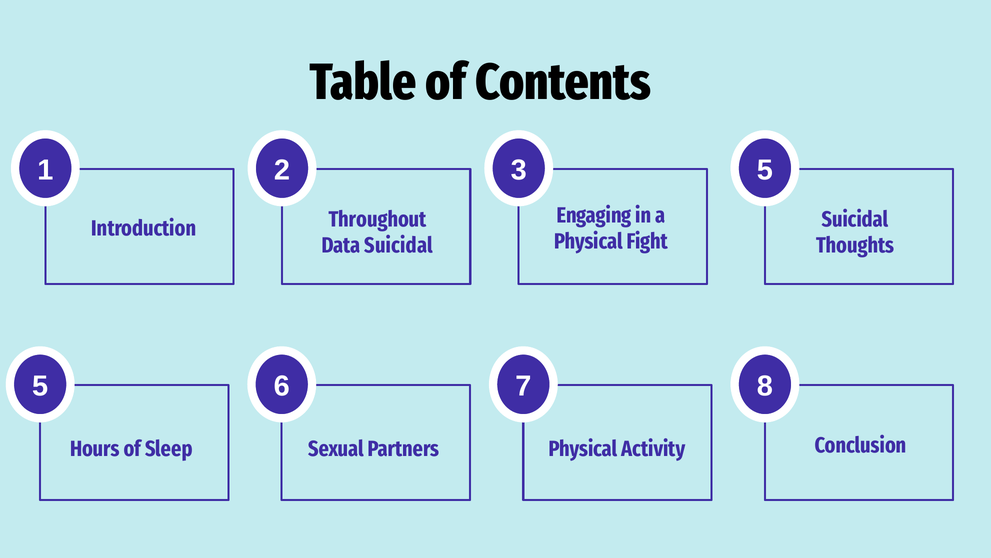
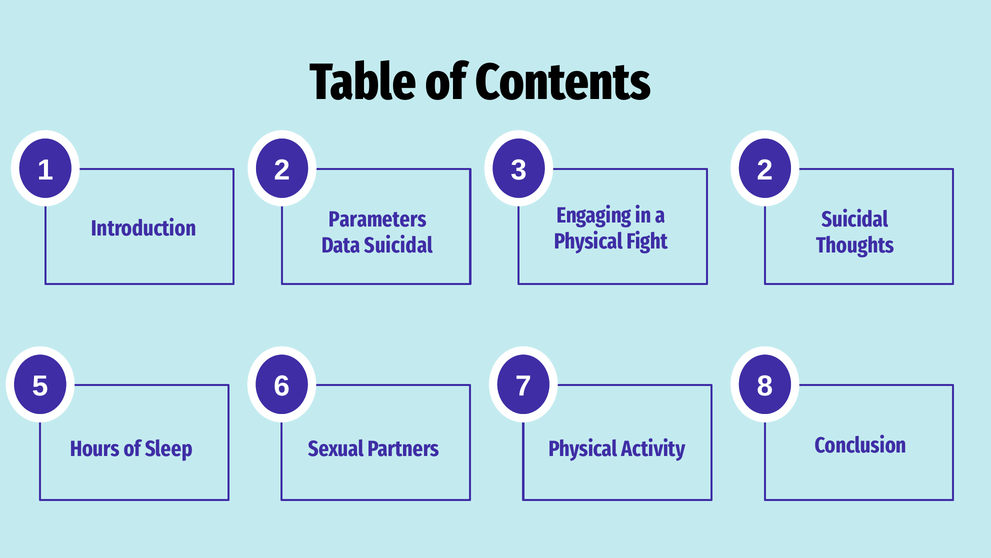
3 5: 5 -> 2
Throughout: Throughout -> Parameters
